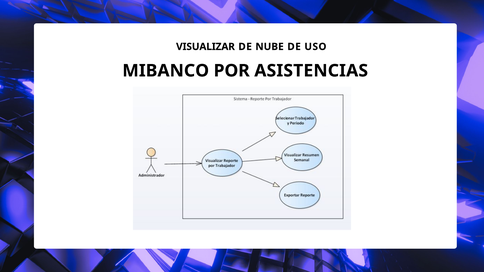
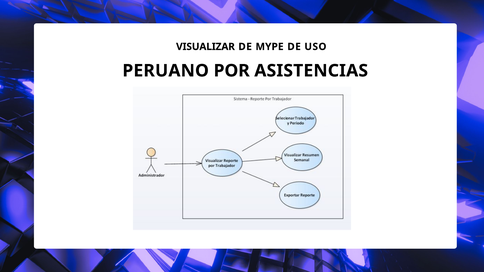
NUBE: NUBE -> MYPE
MIBANCO: MIBANCO -> PERUANO
